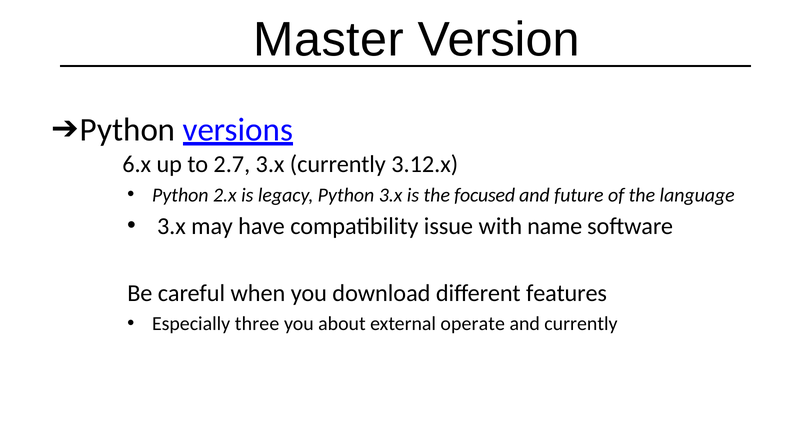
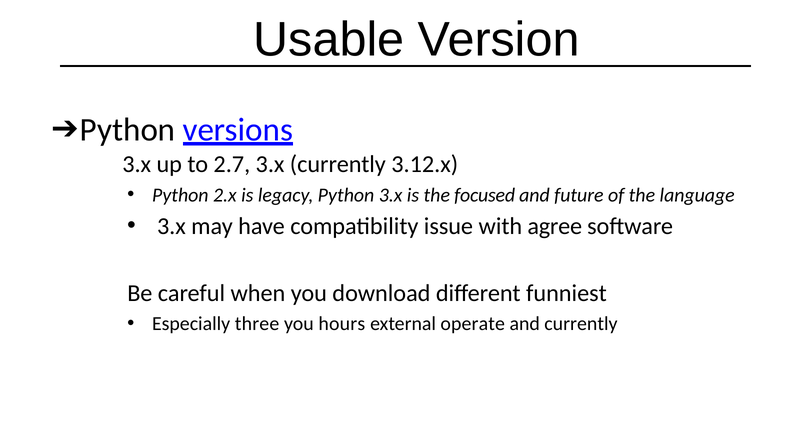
Master: Master -> Usable
6.x at (137, 164): 6.x -> 3.x
name: name -> agree
features: features -> funniest
about: about -> hours
